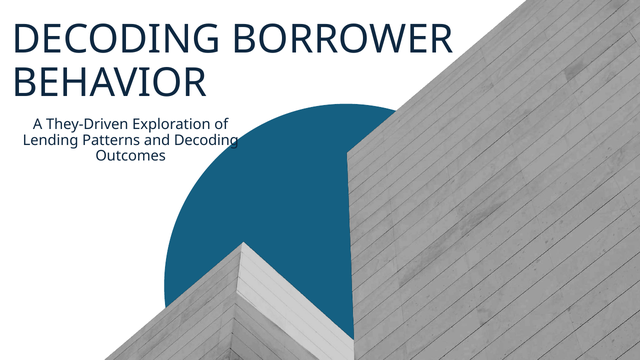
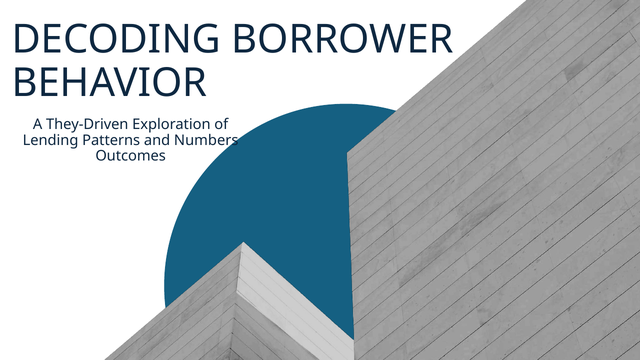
and Decoding: Decoding -> Numbers
